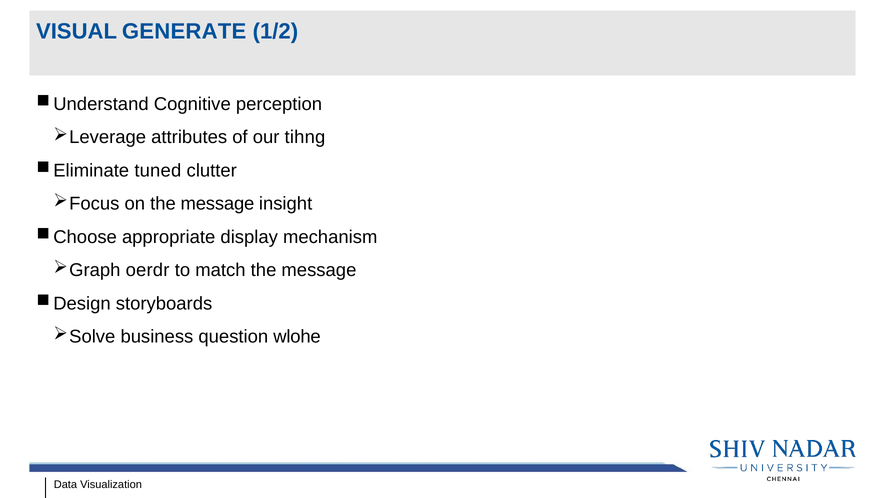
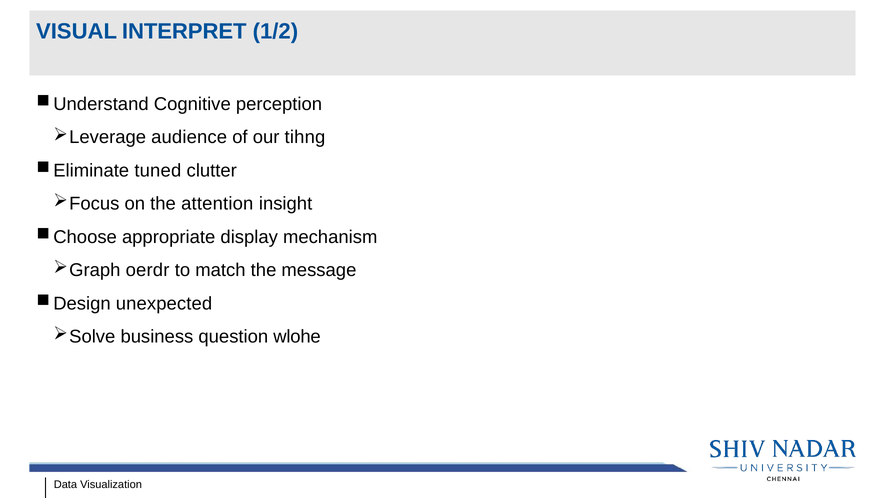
GENERATE: GENERATE -> INTERPRET
attributes: attributes -> audience
on the message: message -> attention
storyboards: storyboards -> unexpected
